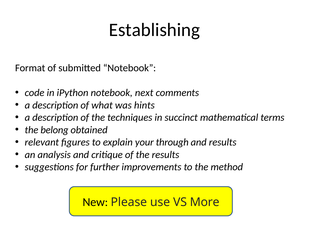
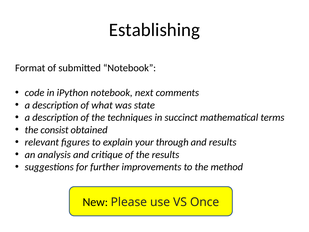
hints: hints -> state
belong: belong -> consist
More: More -> Once
